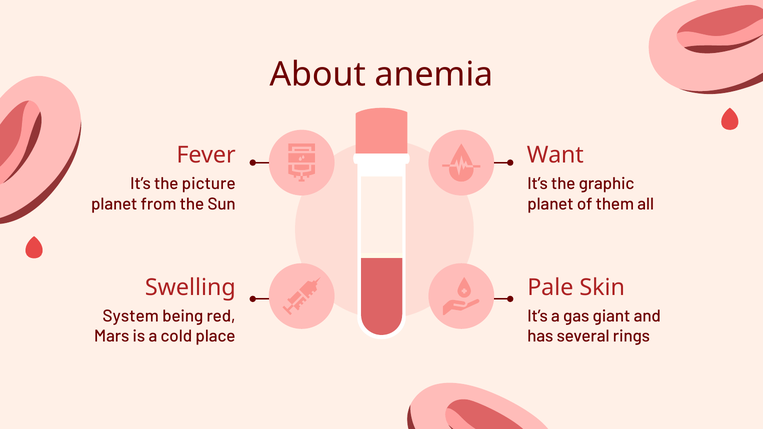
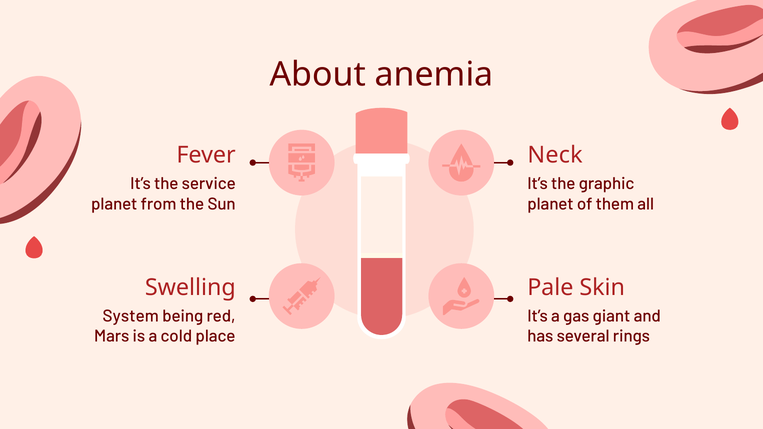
Want: Want -> Neck
picture: picture -> service
